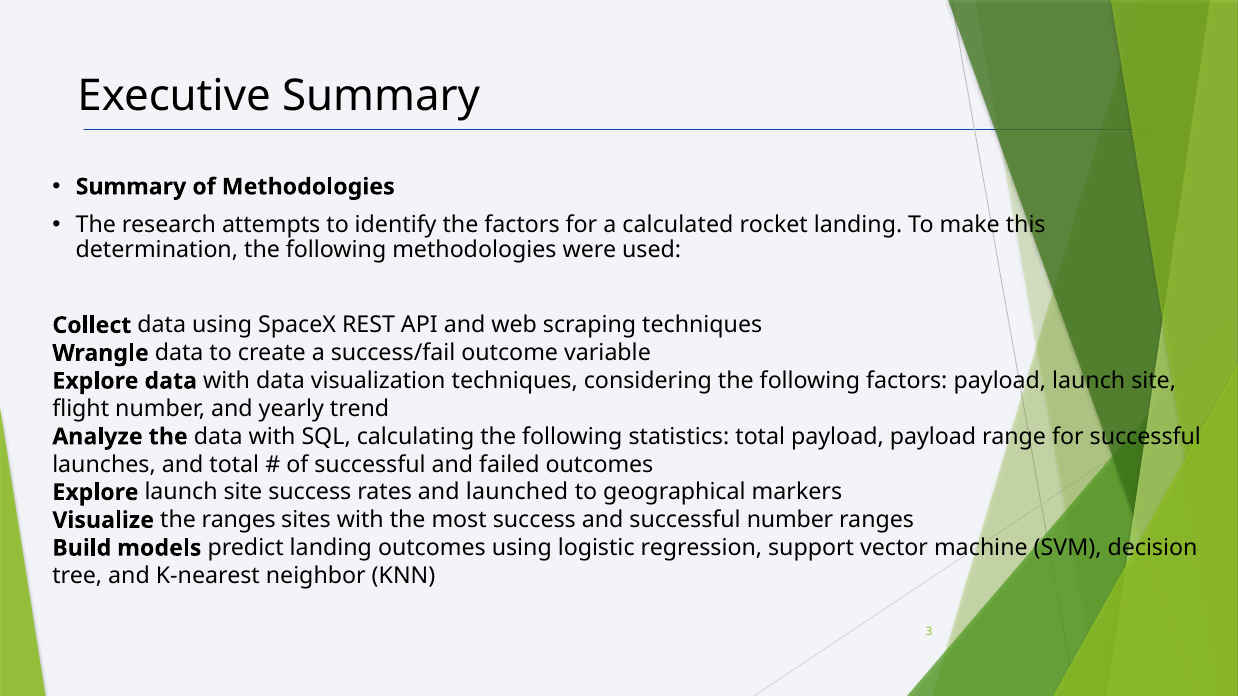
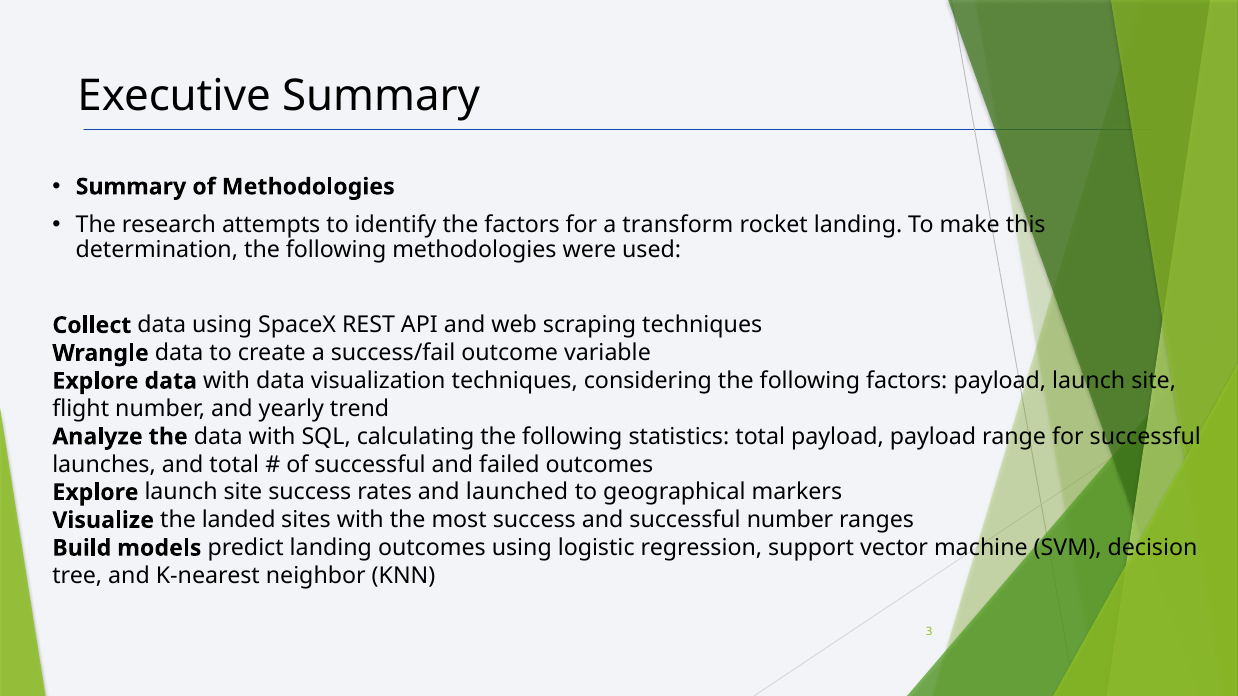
calculated: calculated -> transform
the ranges: ranges -> landed
